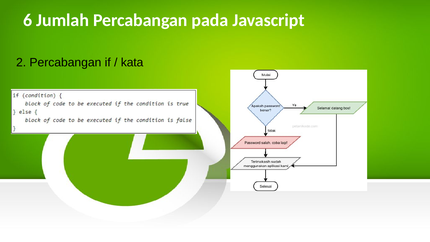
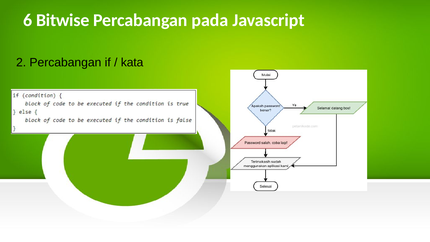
Jumlah: Jumlah -> Bitwise
